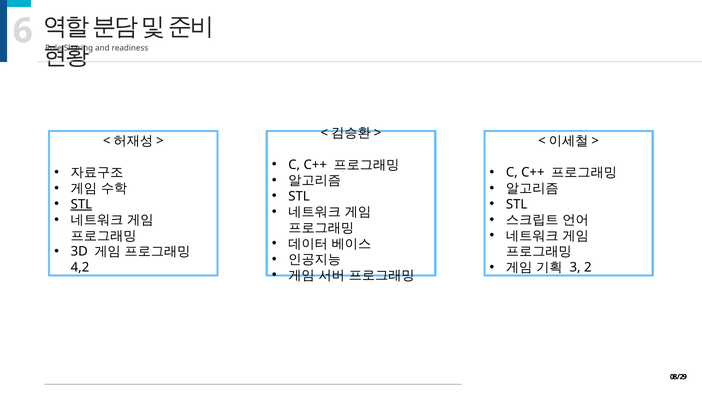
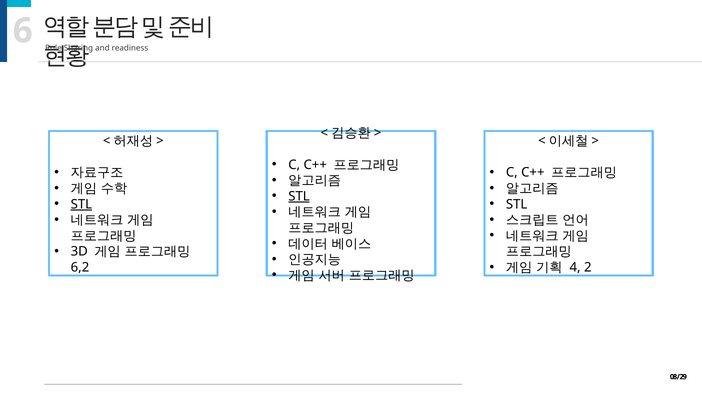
STL at (299, 196) underline: none -> present
3: 3 -> 4
4,2: 4,2 -> 6,2
